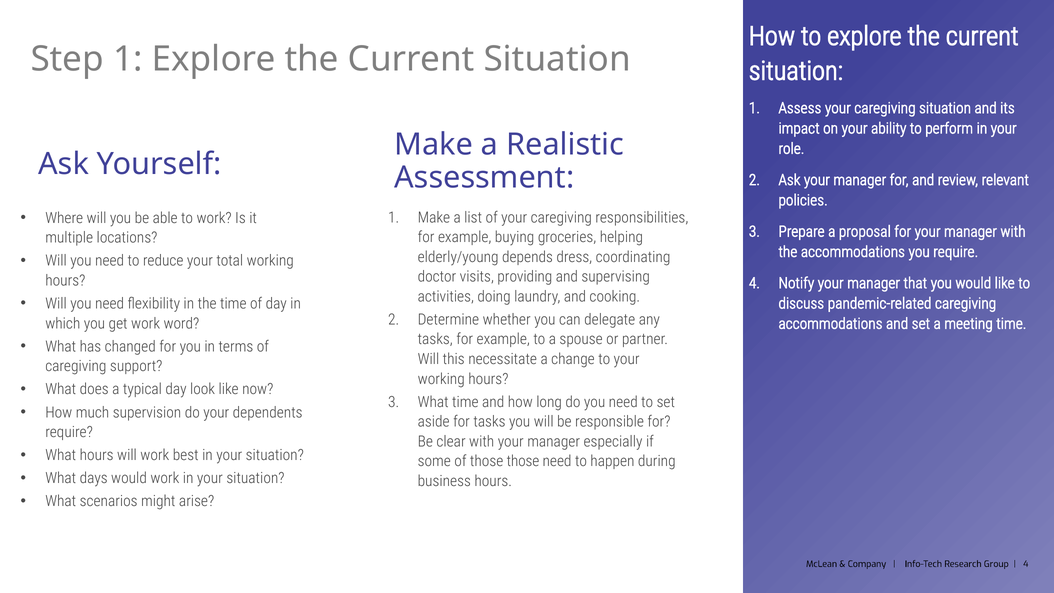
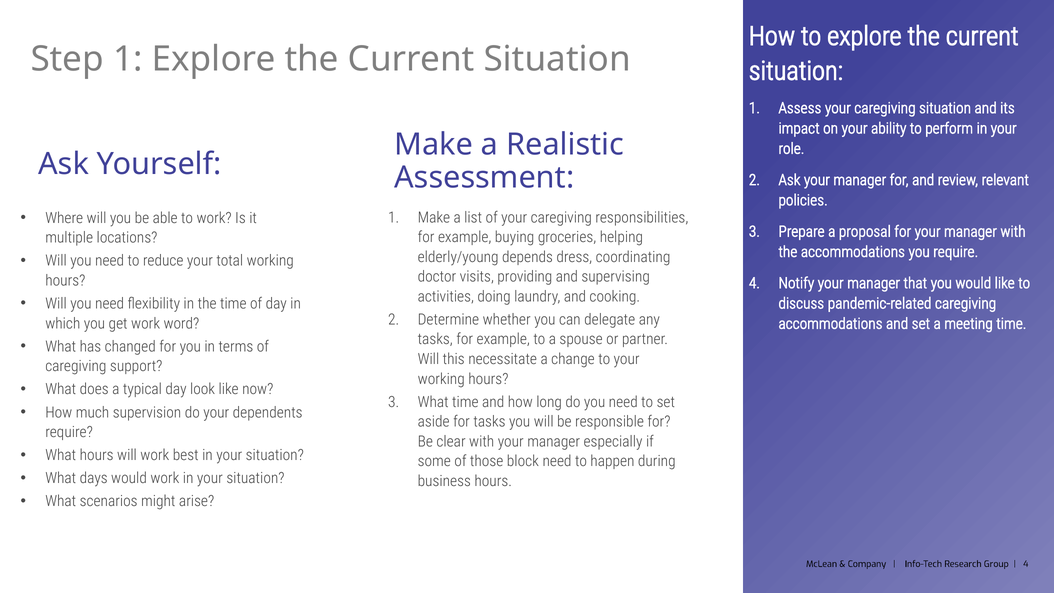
those those: those -> block
